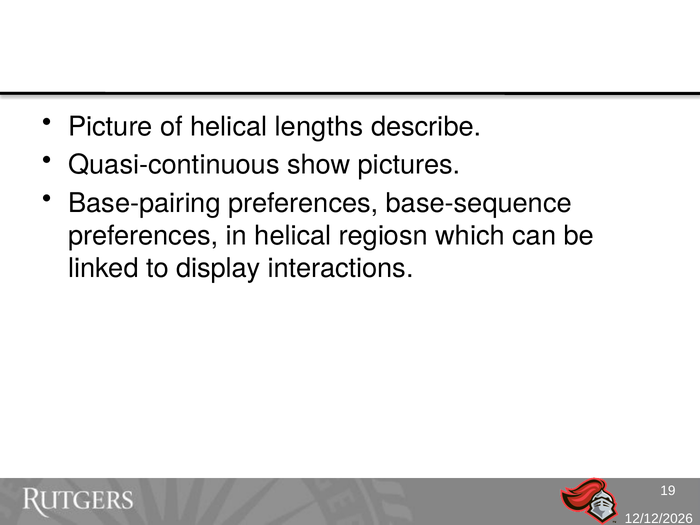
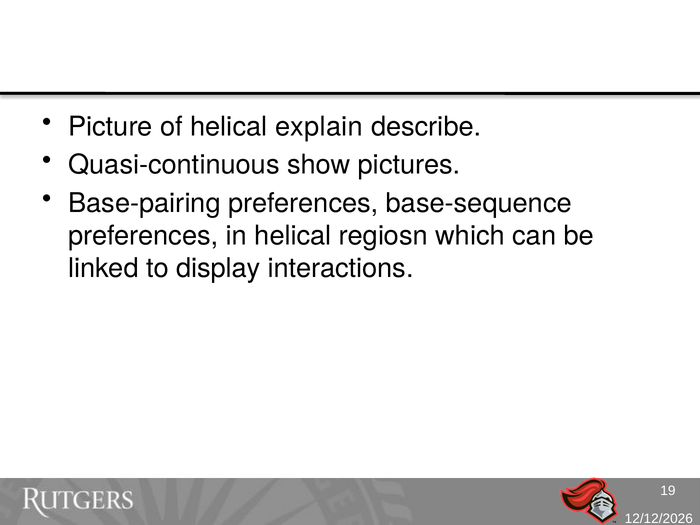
lengths: lengths -> explain
